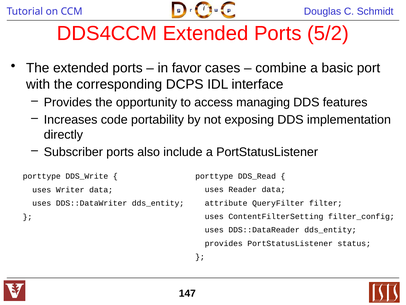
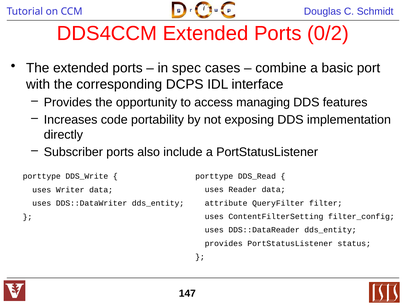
5/2: 5/2 -> 0/2
favor: favor -> spec
